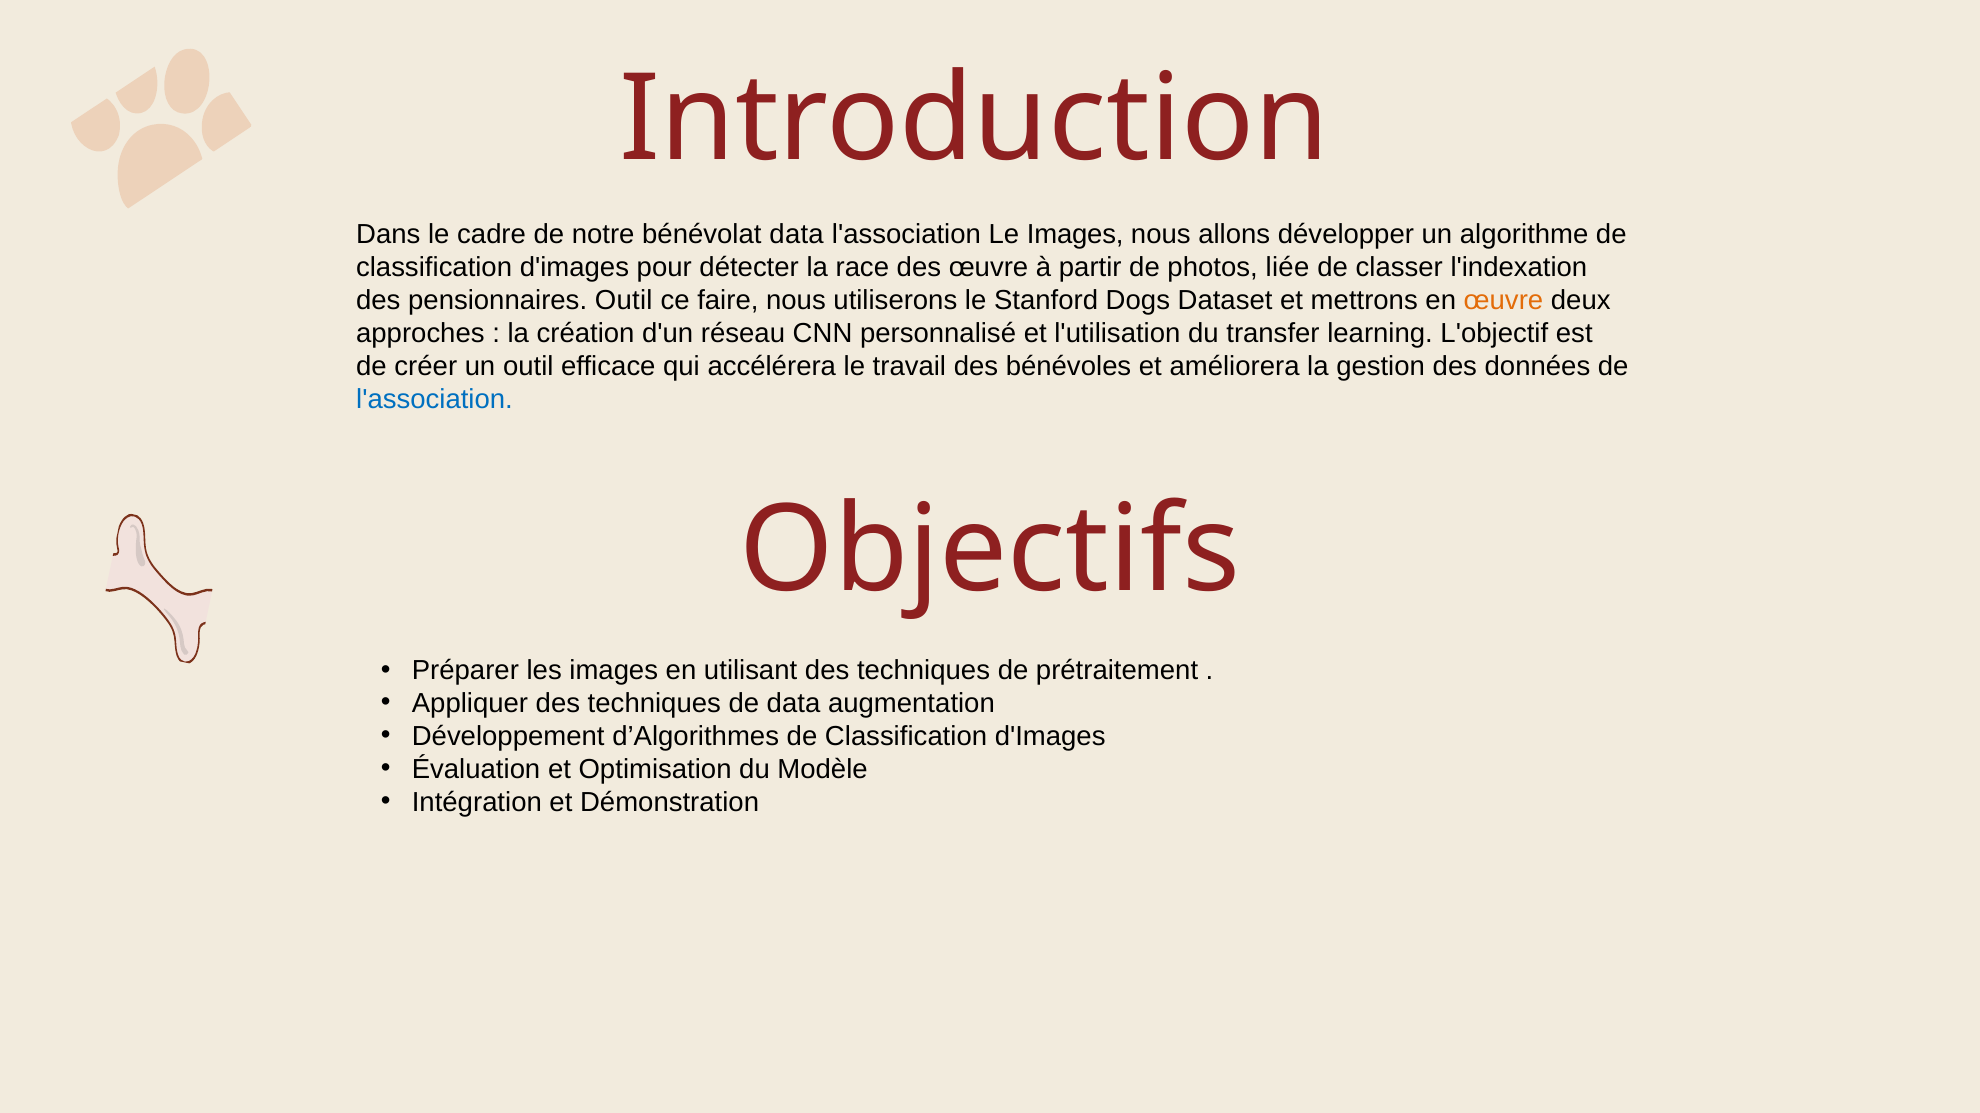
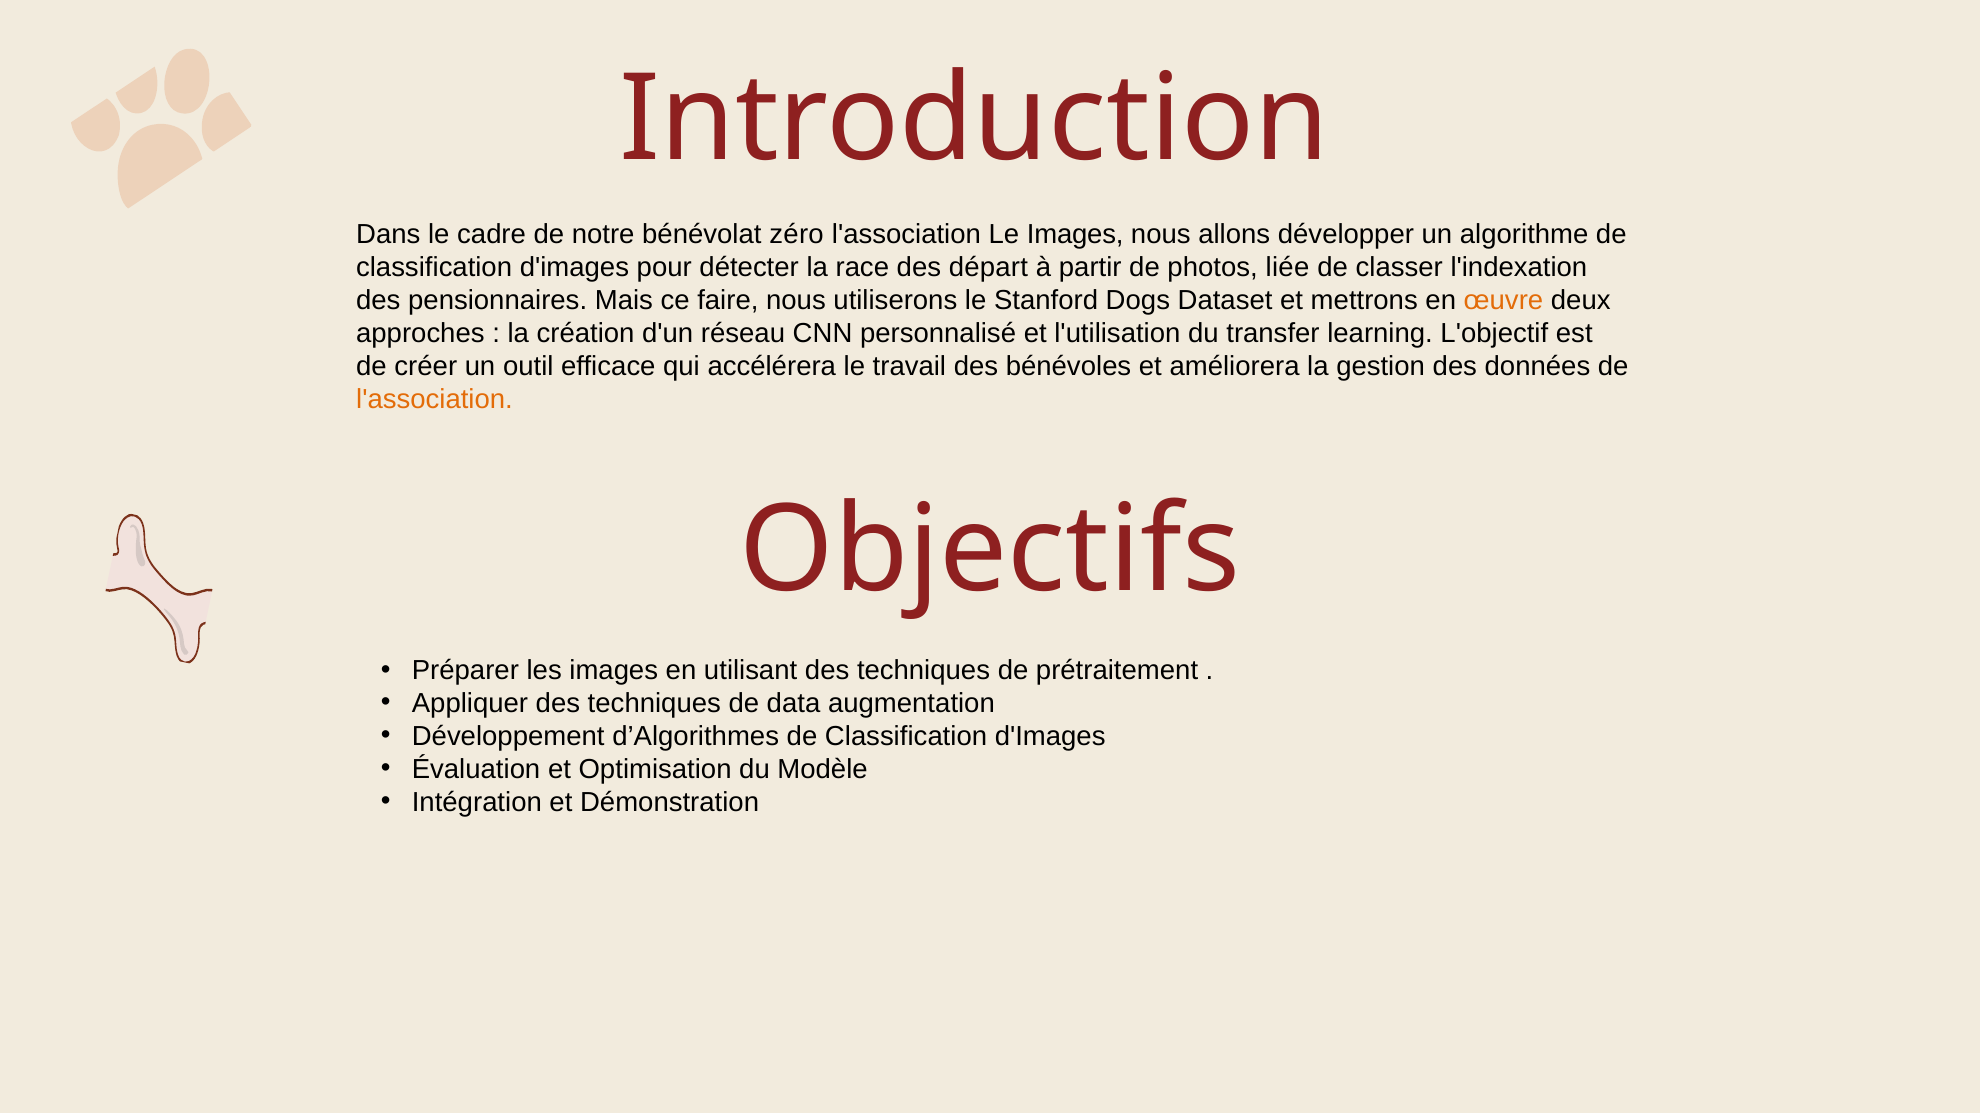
bénévolat data: data -> zéro
des œuvre: œuvre -> départ
pensionnaires Outil: Outil -> Mais
l'association at (435, 400) colour: blue -> orange
